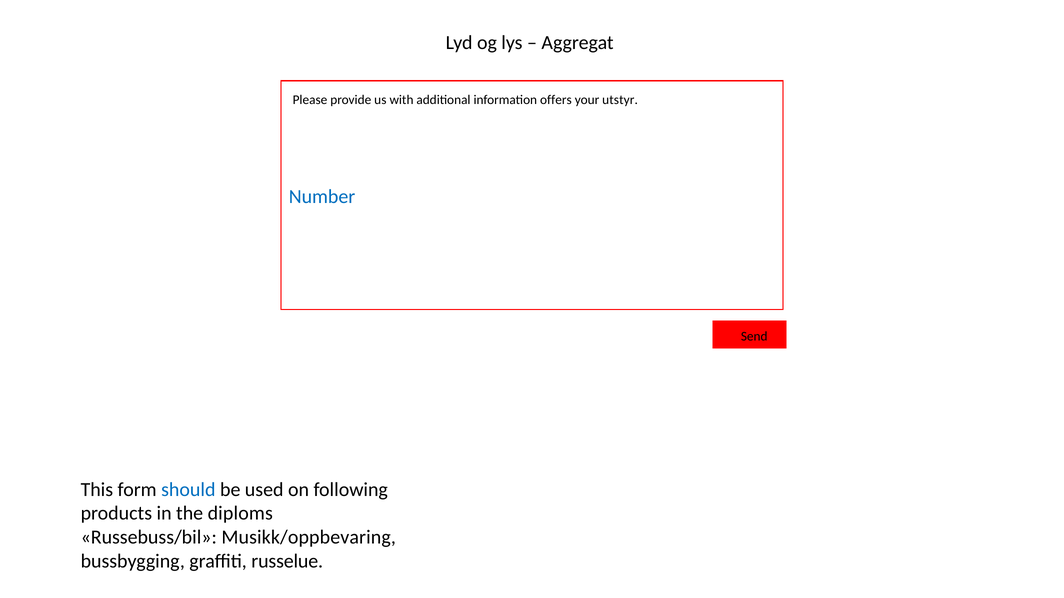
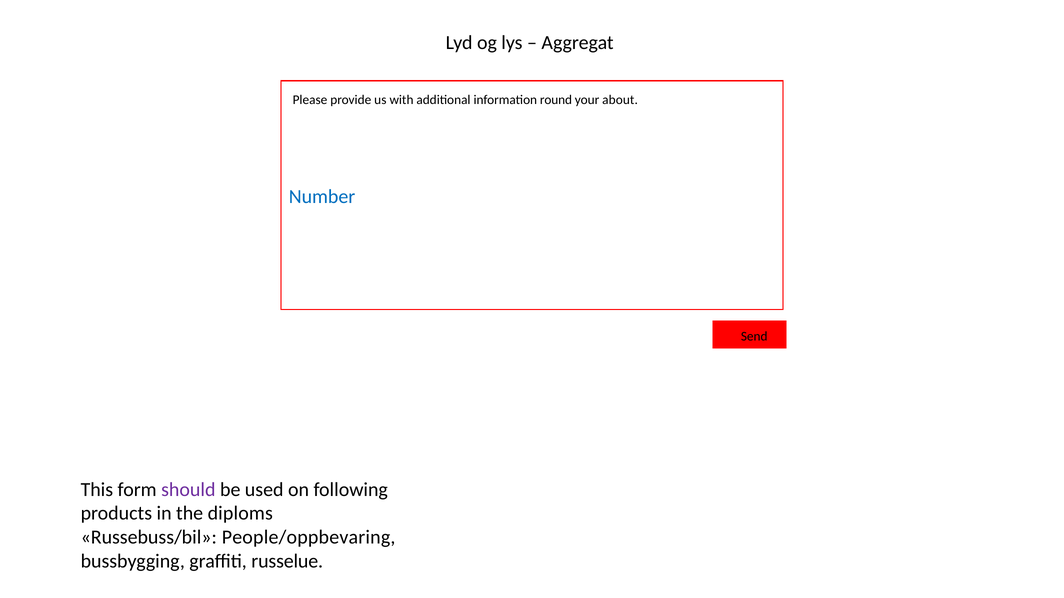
offers: offers -> round
utstyr: utstyr -> about
should colour: blue -> purple
Musikk/oppbevaring: Musikk/oppbevaring -> People/oppbevaring
